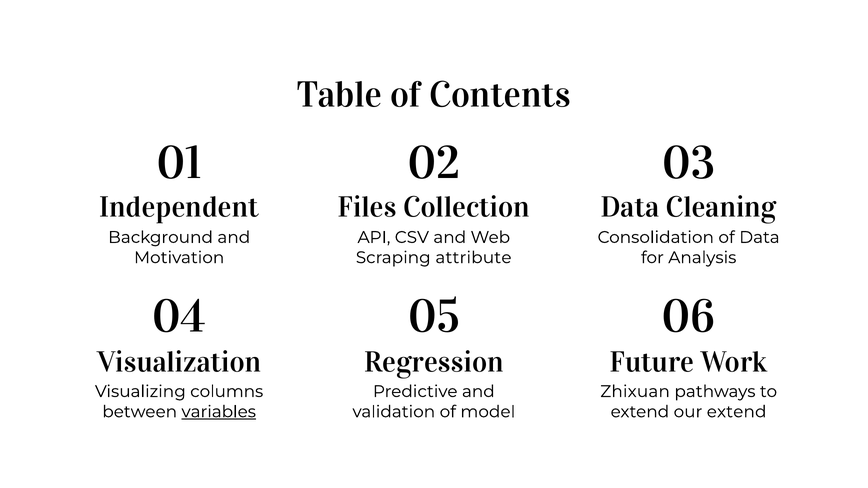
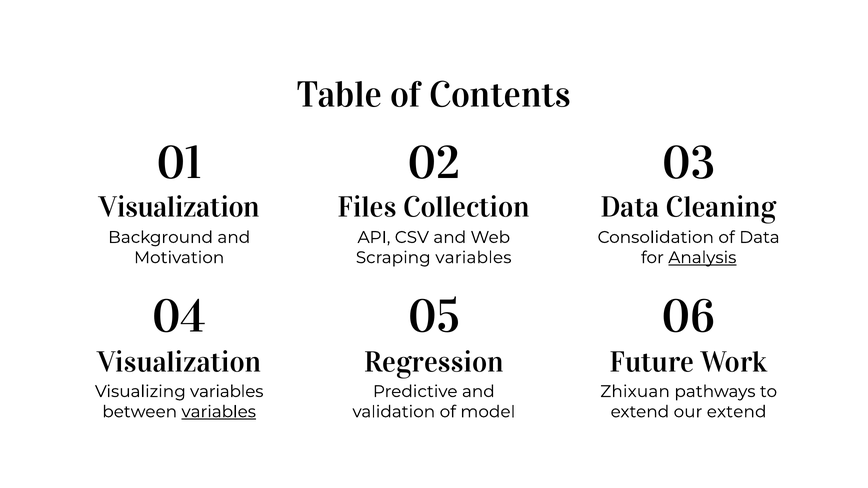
Independent at (179, 207): Independent -> Visualization
Scraping attribute: attribute -> variables
Analysis underline: none -> present
Visualizing columns: columns -> variables
